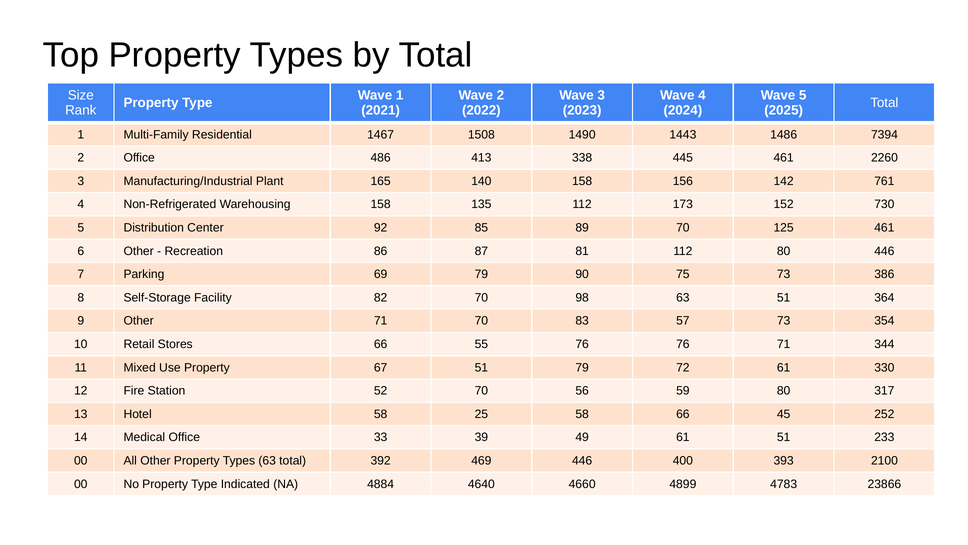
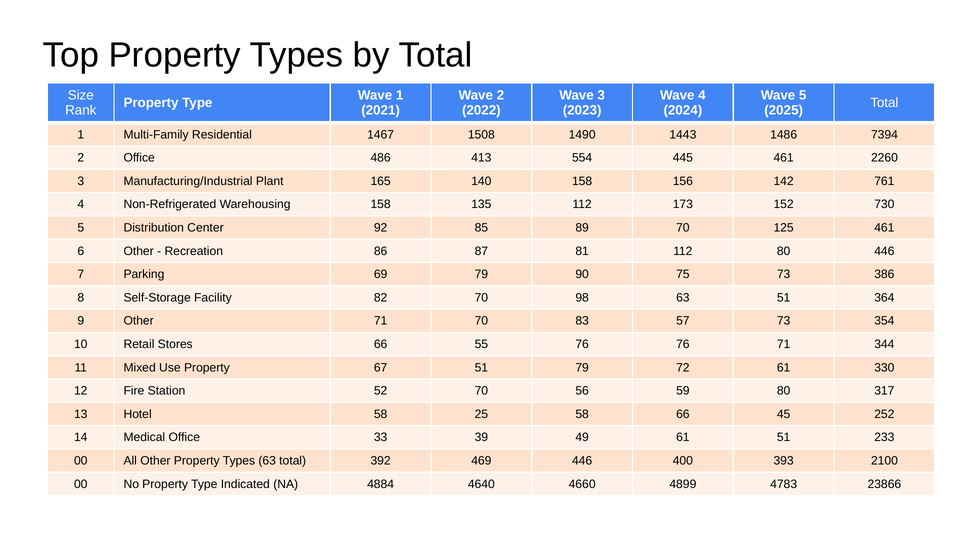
338: 338 -> 554
